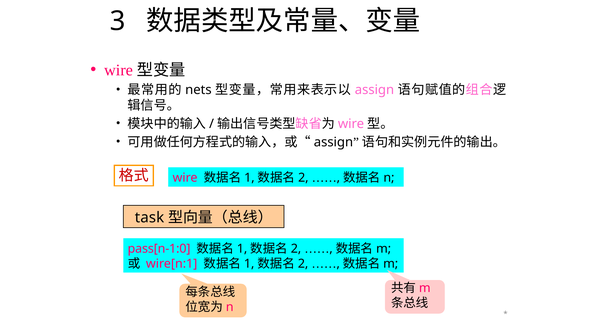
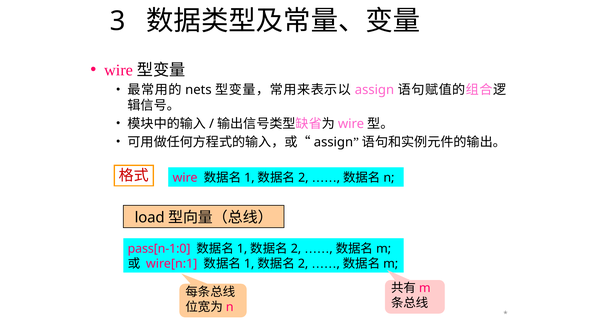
task: task -> load
